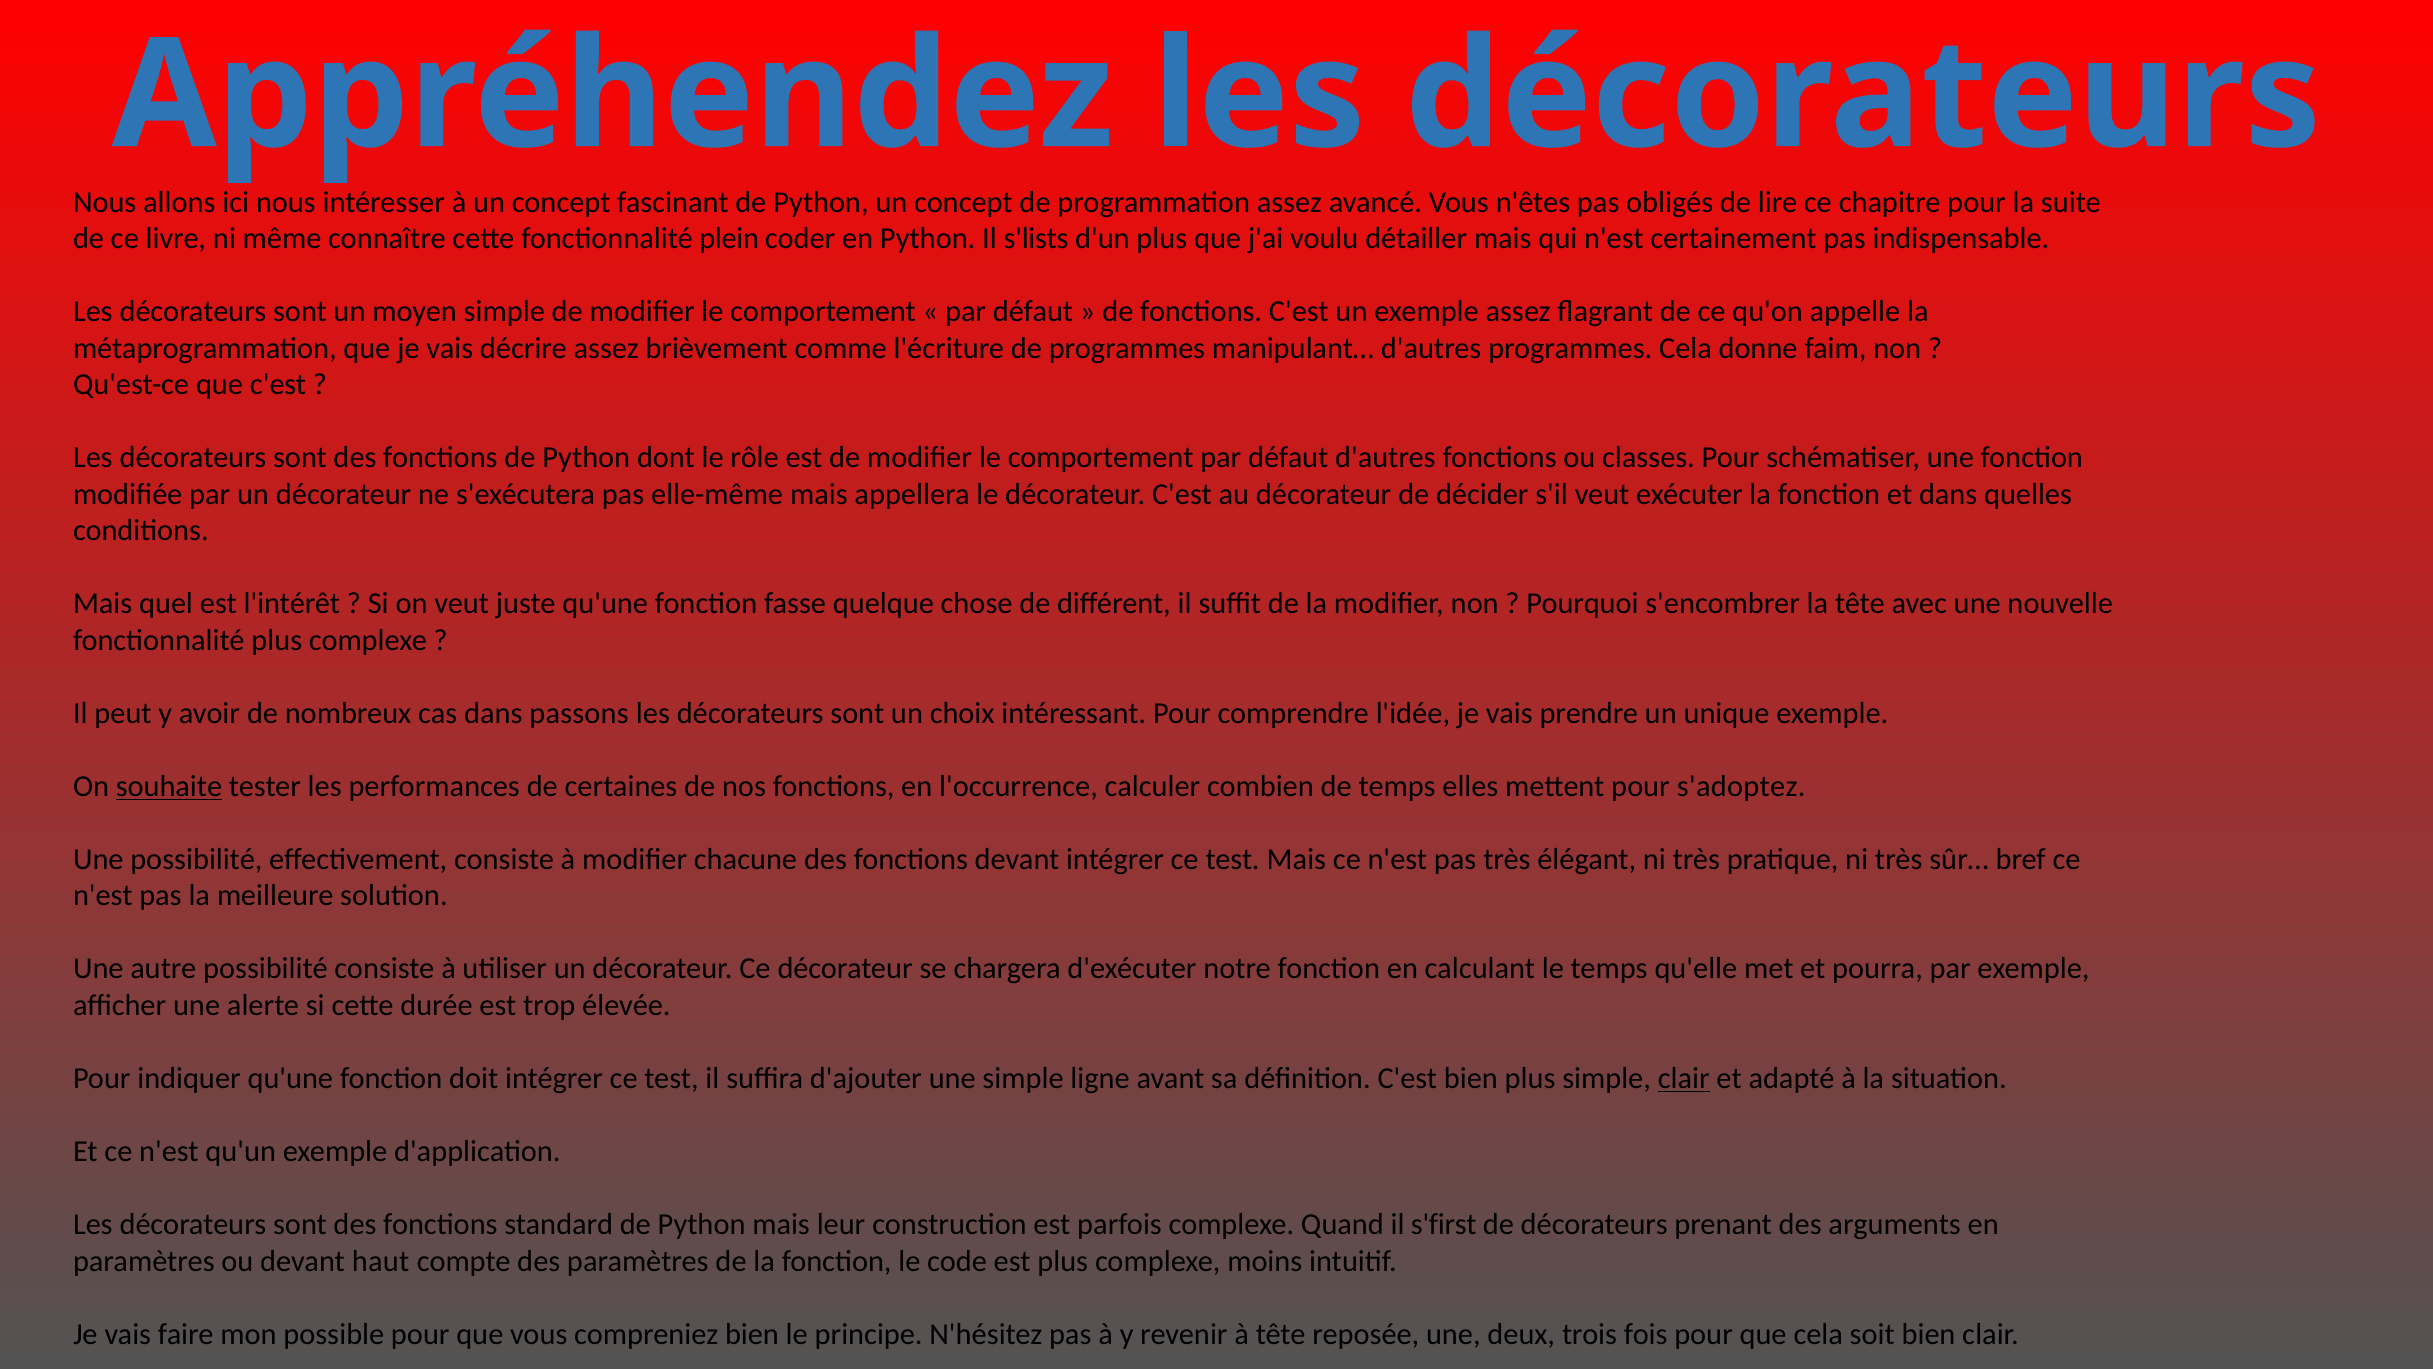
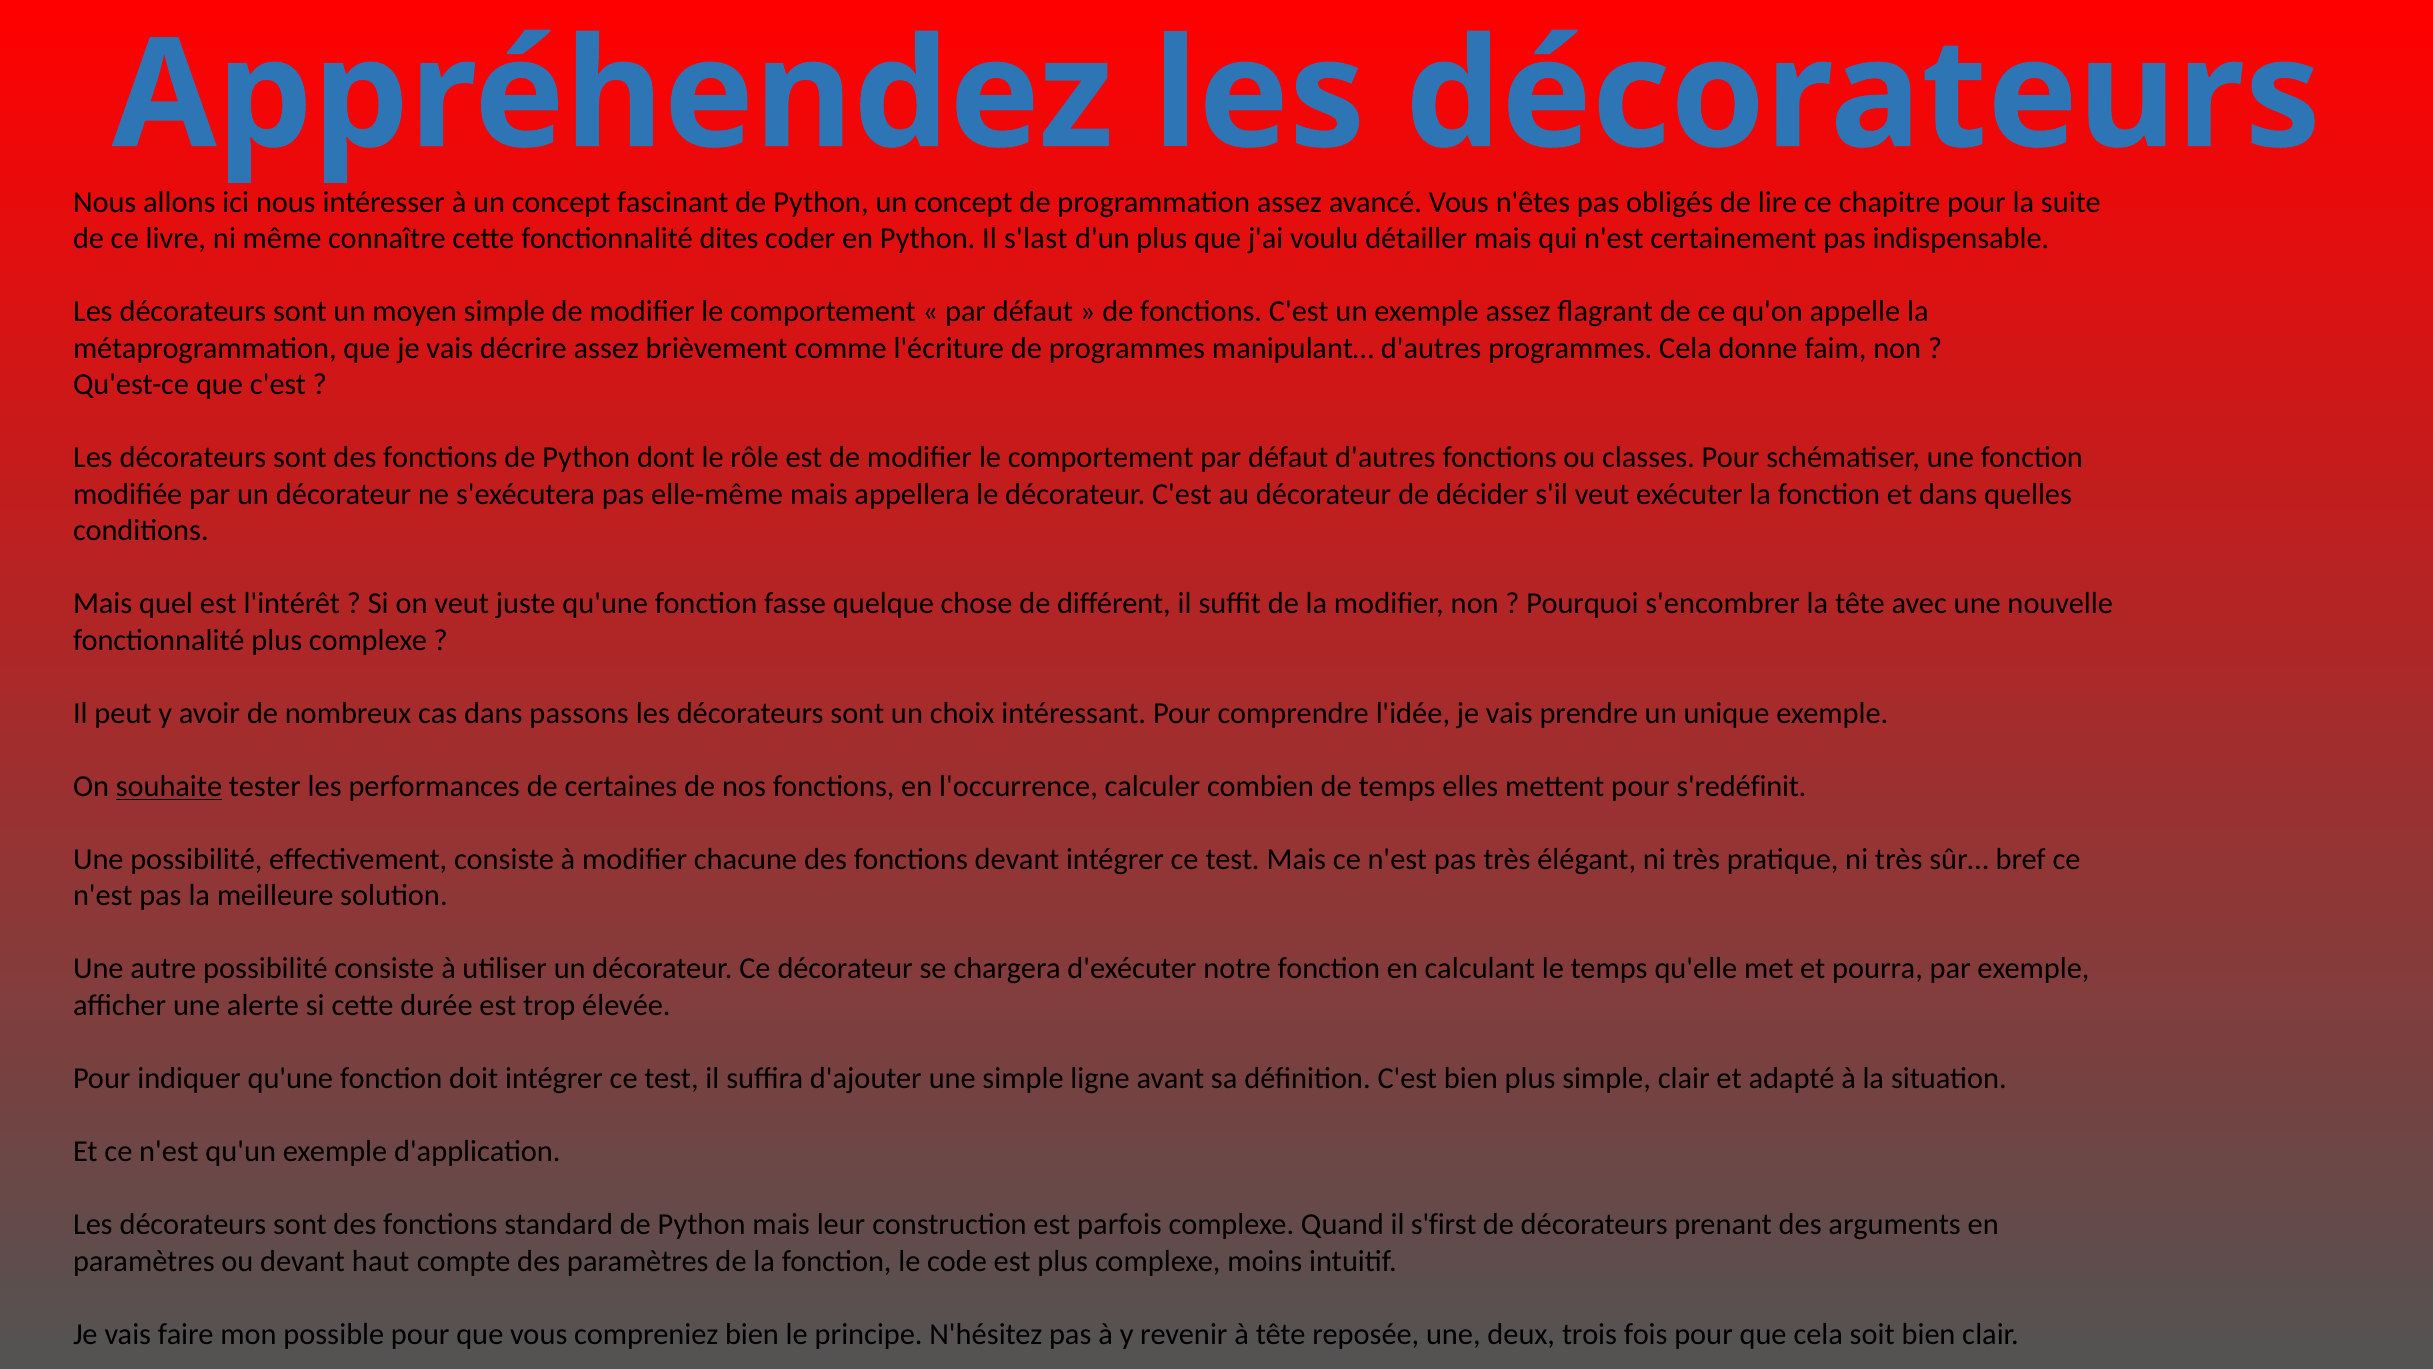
plein: plein -> dites
s'lists: s'lists -> s'last
s'adoptez: s'adoptez -> s'redéfinit
clair at (1684, 1078) underline: present -> none
